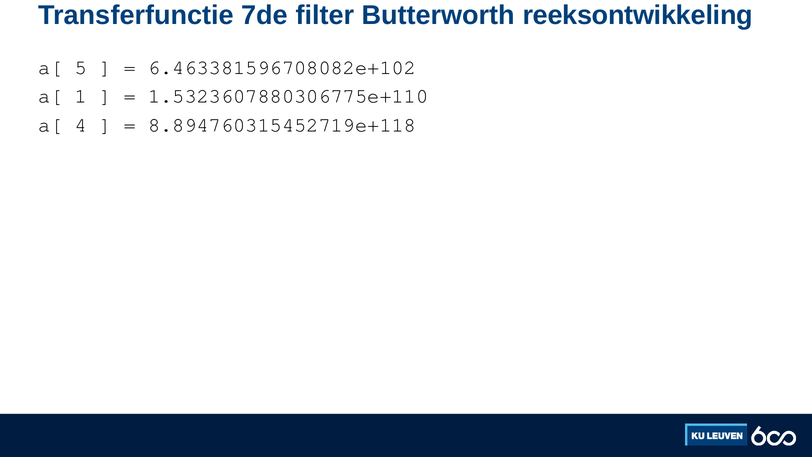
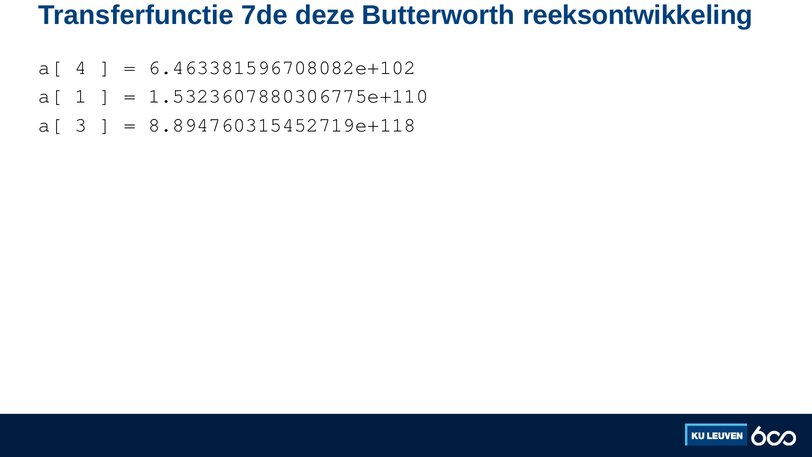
filter: filter -> deze
5: 5 -> 4
4: 4 -> 3
